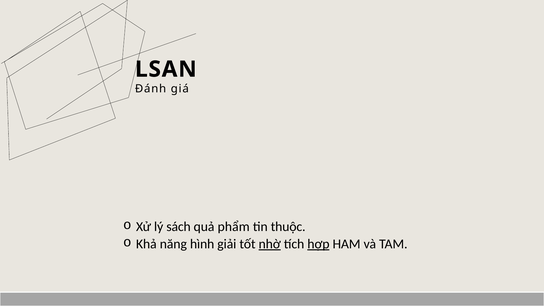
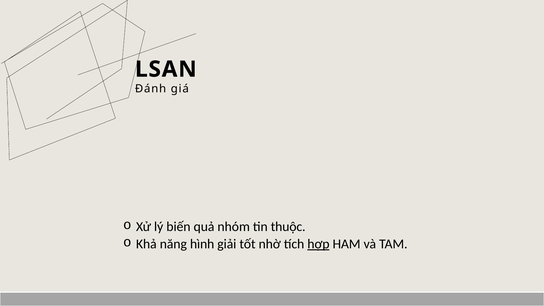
sách: sách -> biến
phẩm: phẩm -> nhóm
nhờ underline: present -> none
